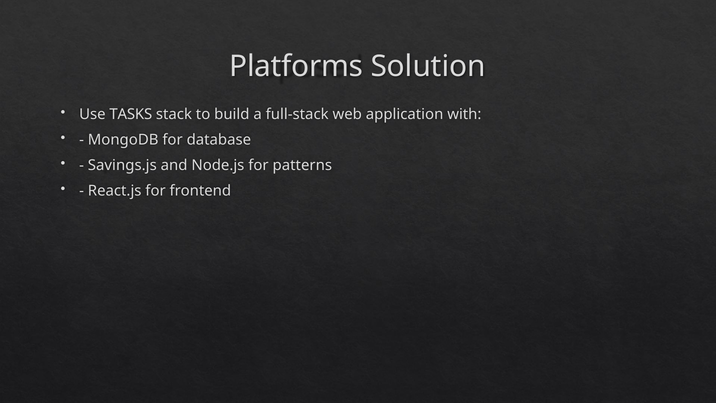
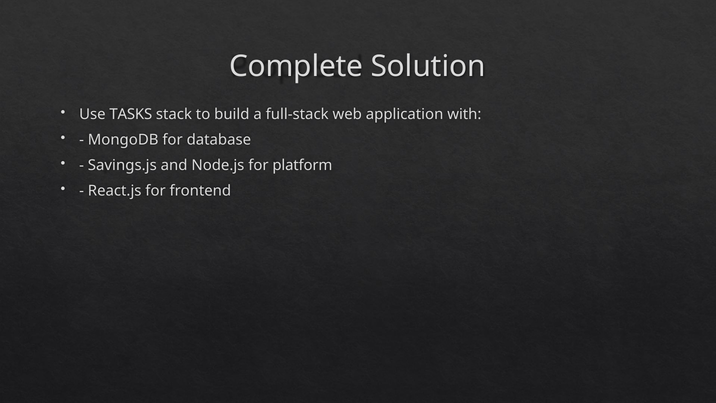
Platforms: Platforms -> Complete
patterns: patterns -> platform
